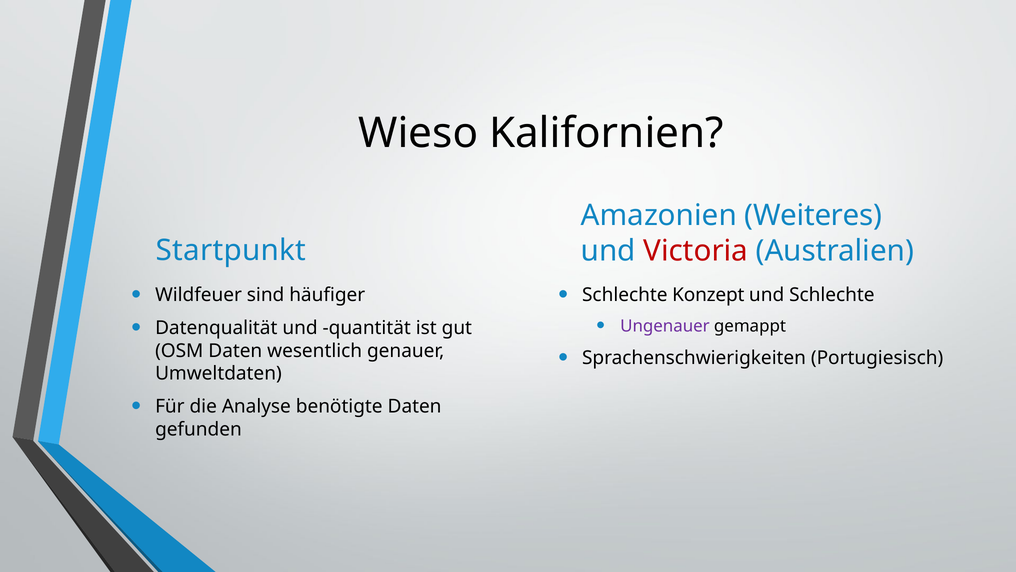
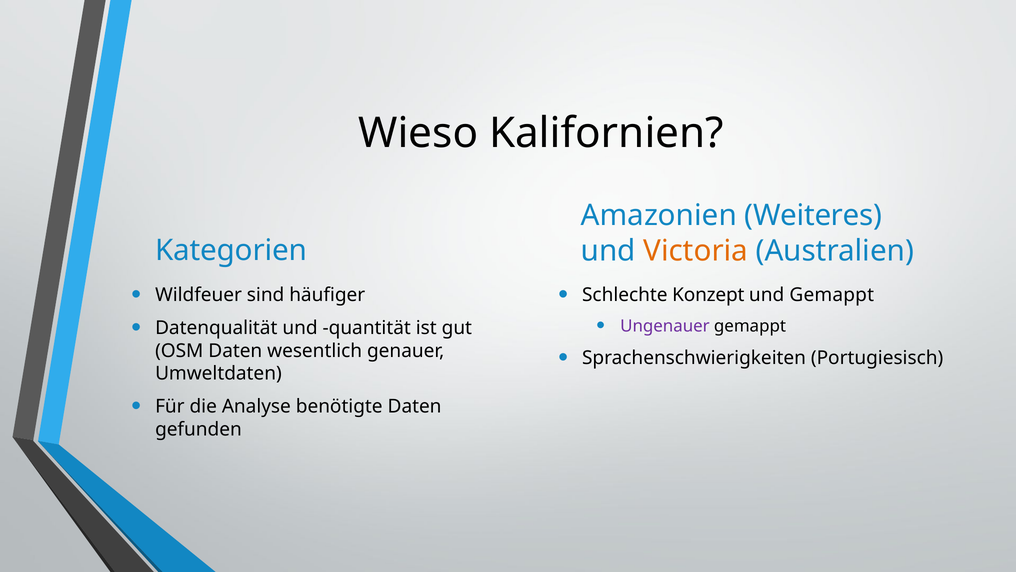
Startpunkt: Startpunkt -> Kategorien
Victoria colour: red -> orange
und Schlechte: Schlechte -> Gemappt
